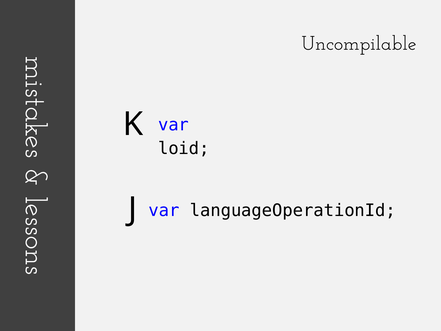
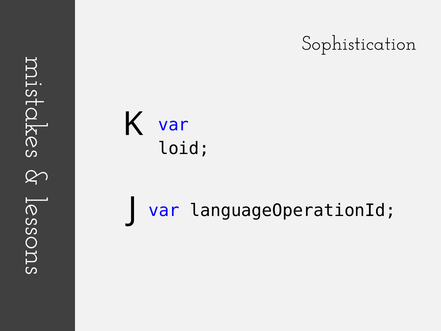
Uncompilable: Uncompilable -> Sophistication
